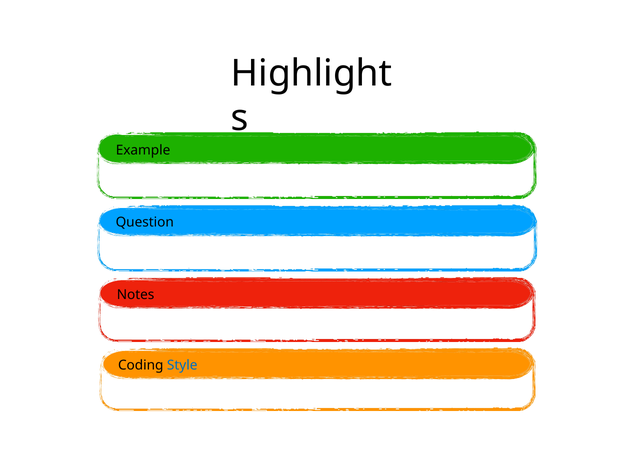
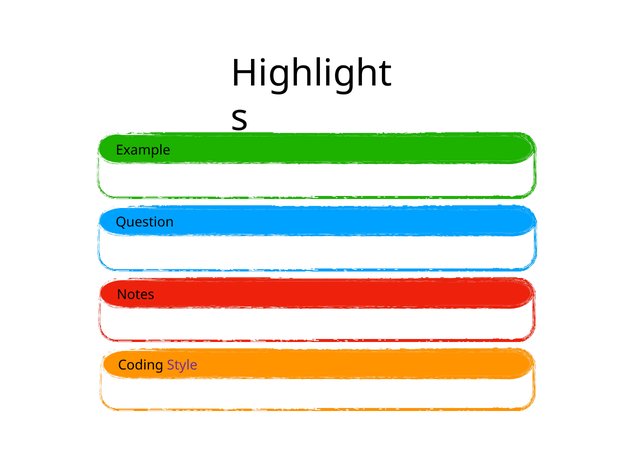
Style colour: blue -> purple
